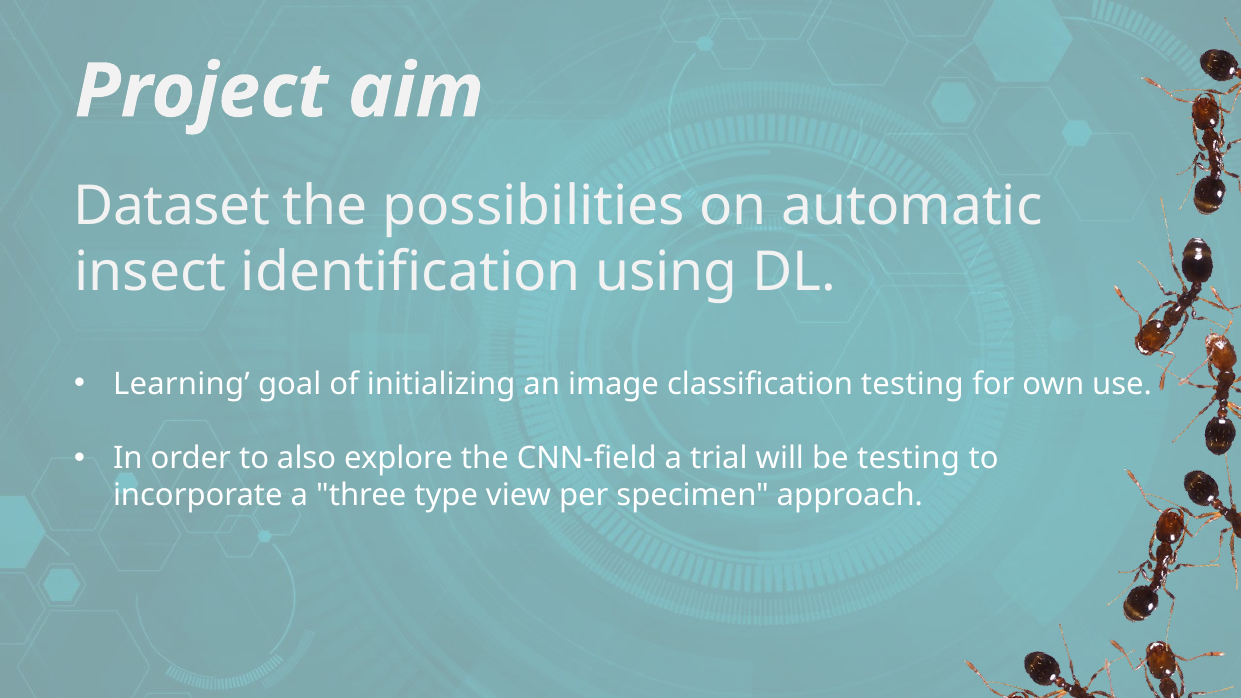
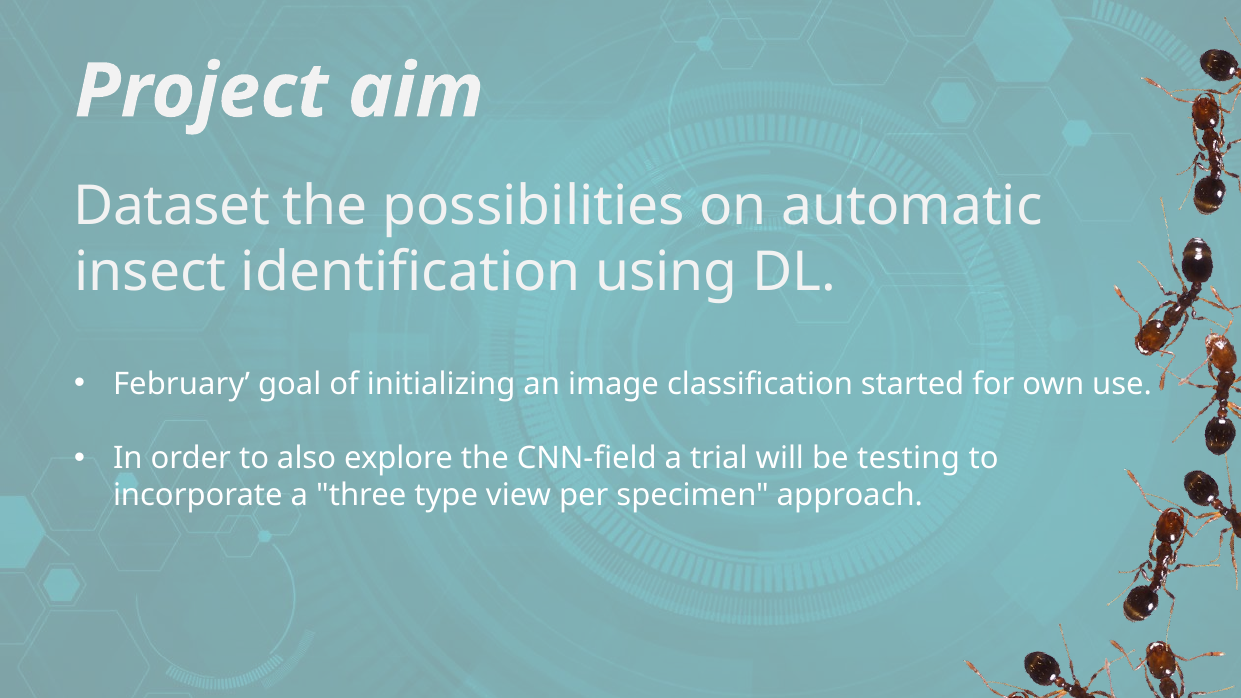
Learning: Learning -> February
classification testing: testing -> started
